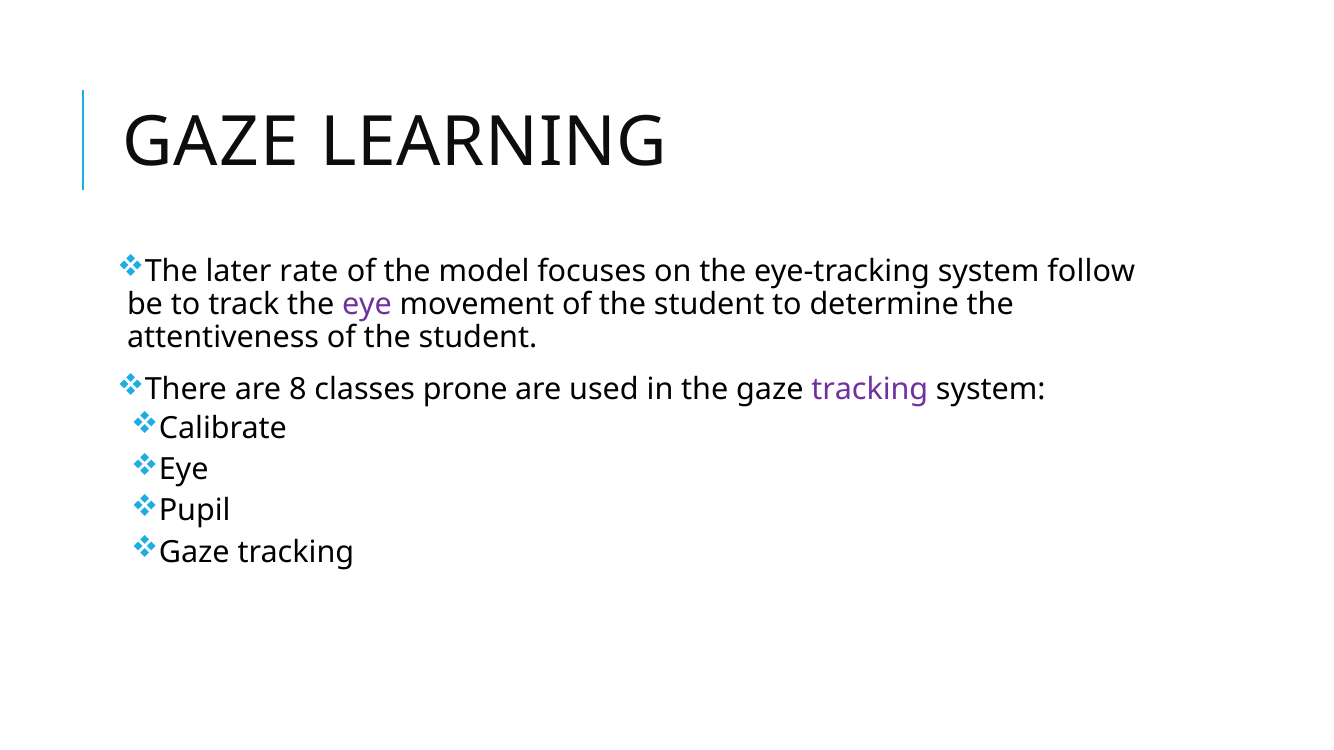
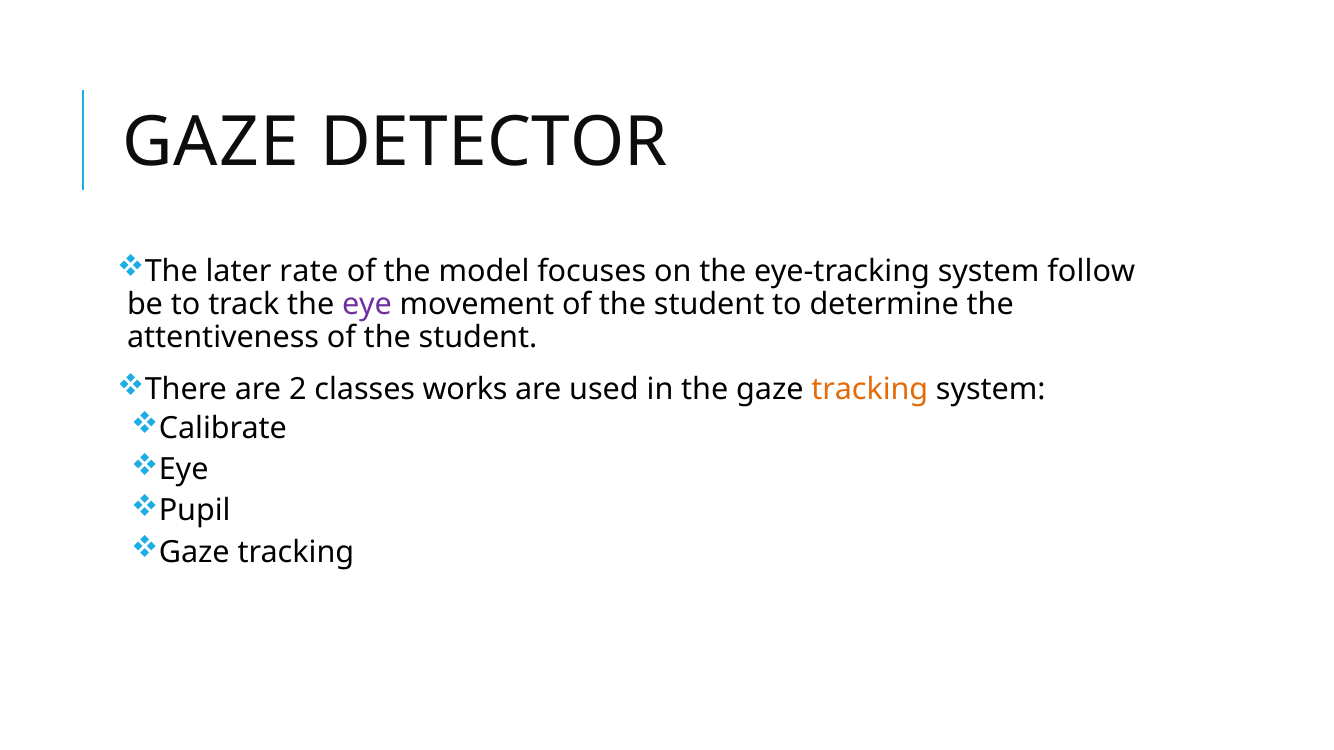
LEARNING: LEARNING -> DETECTOR
8: 8 -> 2
prone: prone -> works
tracking at (870, 390) colour: purple -> orange
